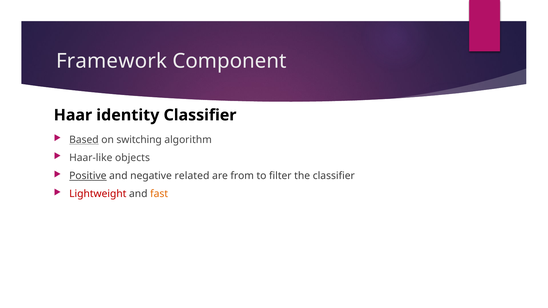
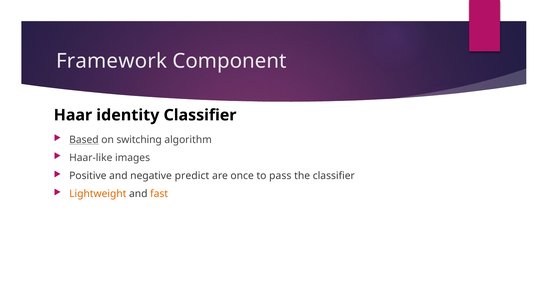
objects: objects -> images
Positive underline: present -> none
related: related -> predict
from: from -> once
filter: filter -> pass
Lightweight colour: red -> orange
